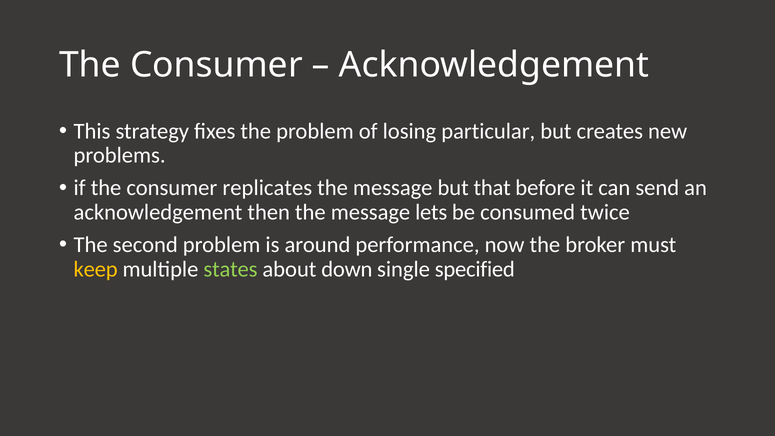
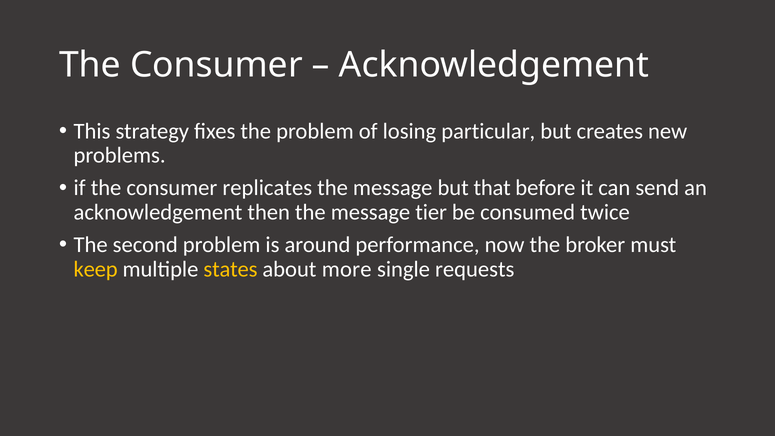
lets: lets -> tier
states colour: light green -> yellow
down: down -> more
specified: specified -> requests
